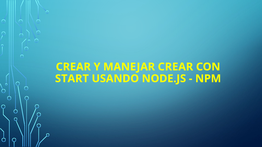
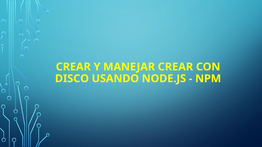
START: START -> DISCO
